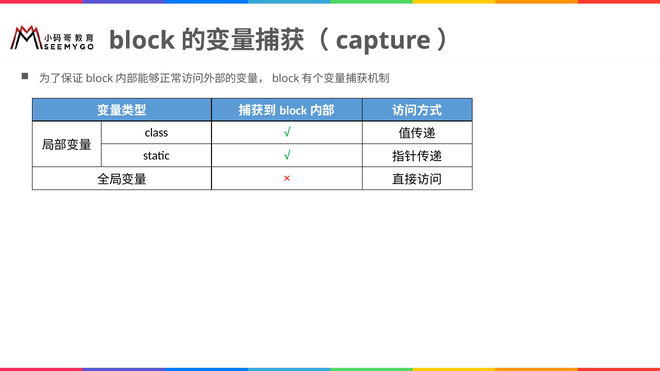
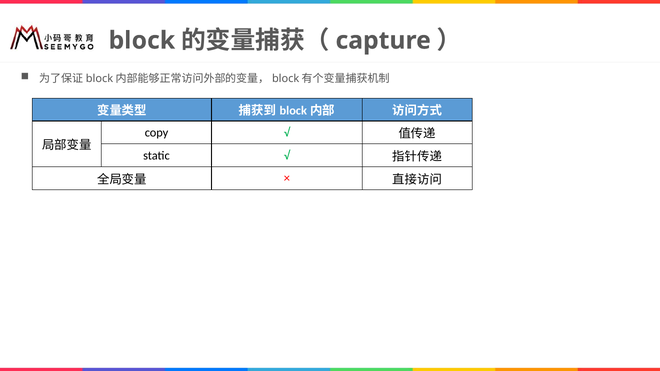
class: class -> copy
